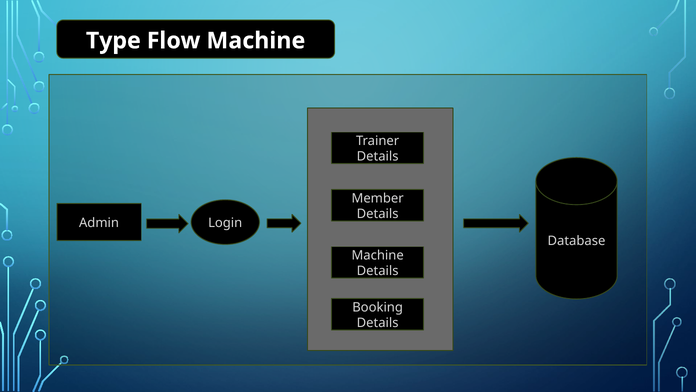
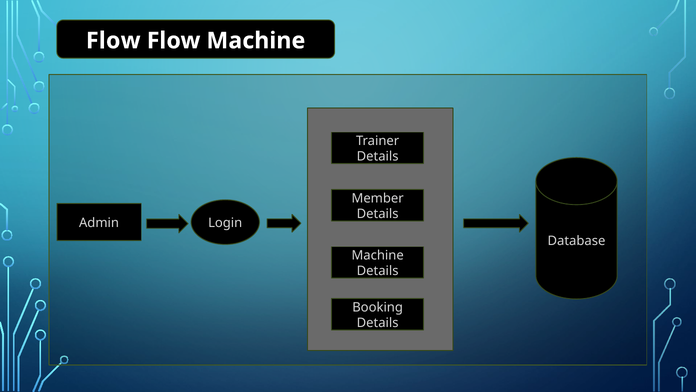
Type at (113, 41): Type -> Flow
